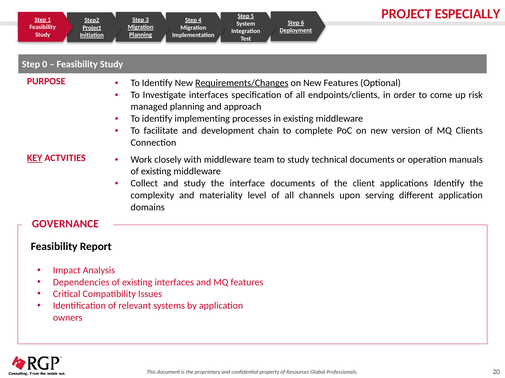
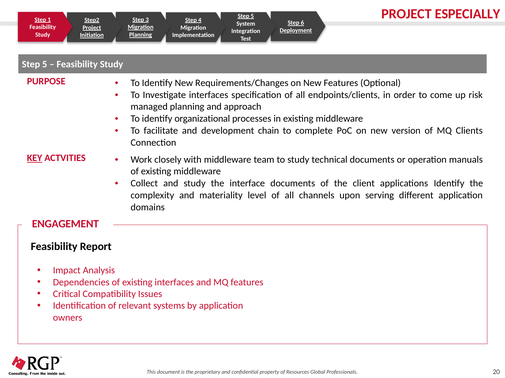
0 at (45, 64): 0 -> 5
Requirements/Changes underline: present -> none
implementing: implementing -> organizational
GOVERNANCE: GOVERNANCE -> ENGAGEMENT
